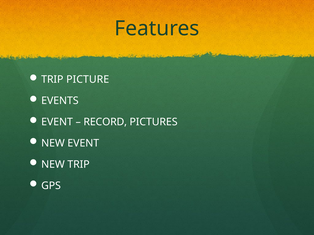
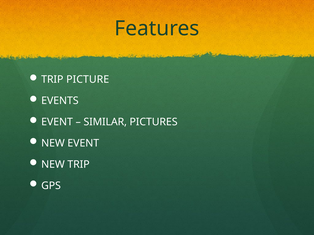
RECORD: RECORD -> SIMILAR
